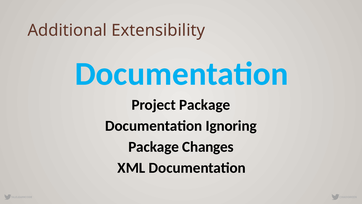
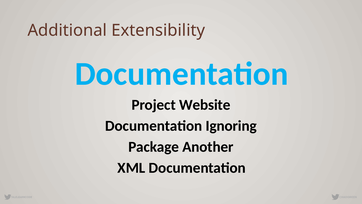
Project Package: Package -> Website
Changes: Changes -> Another
